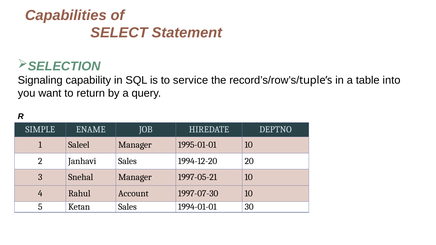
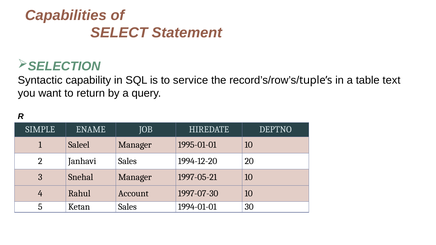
Signaling: Signaling -> Syntactic
into: into -> text
